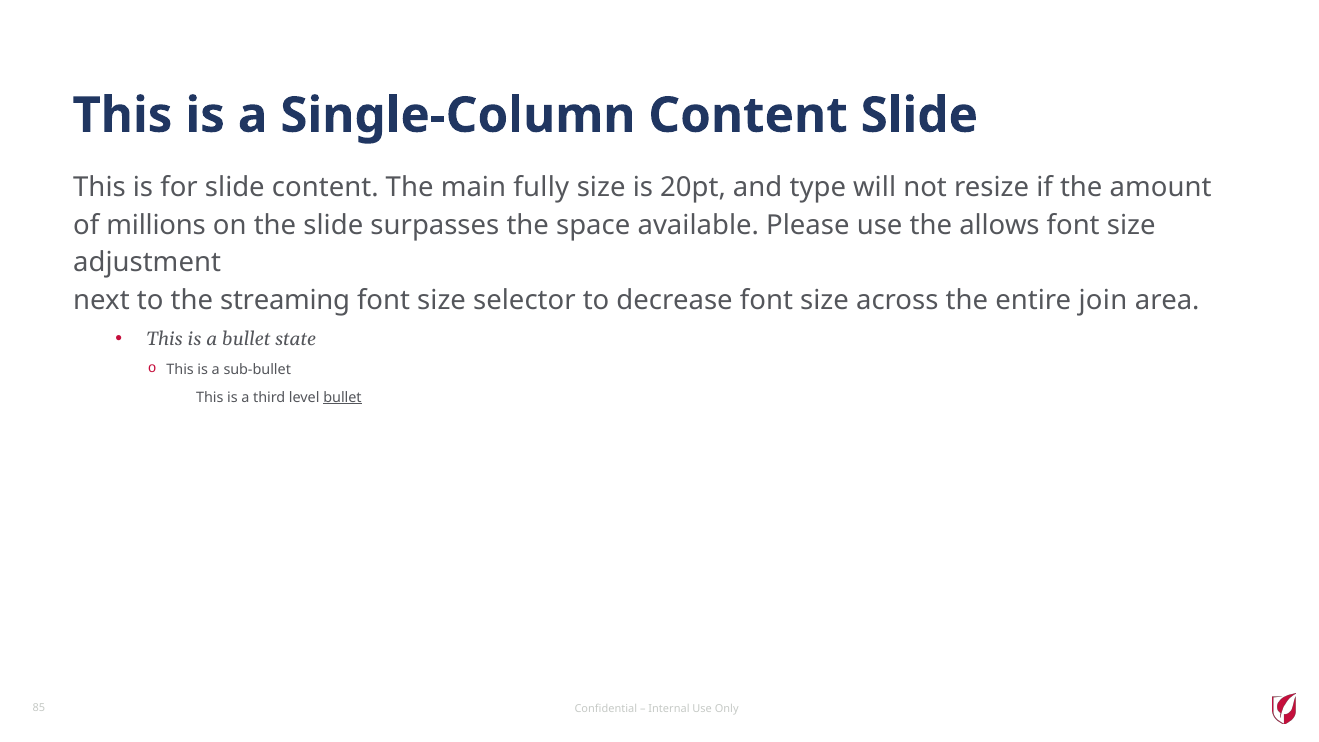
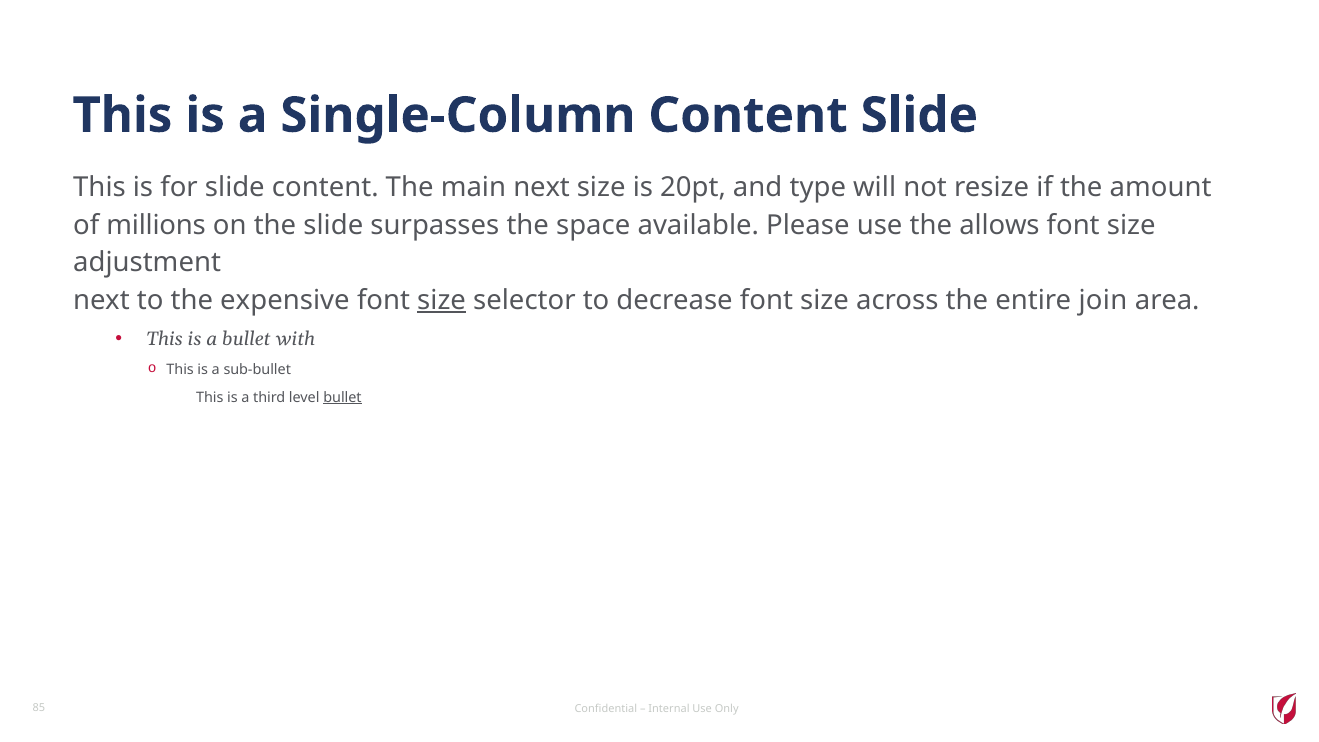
main fully: fully -> next
streaming: streaming -> expensive
size at (442, 300) underline: none -> present
state: state -> with
